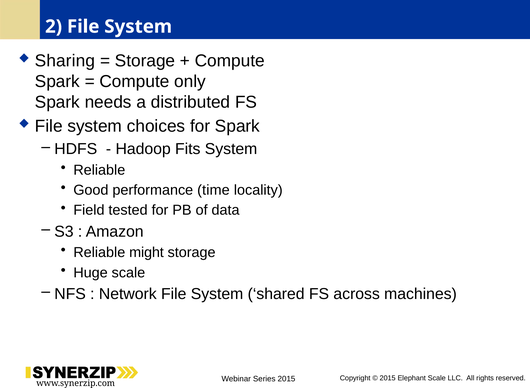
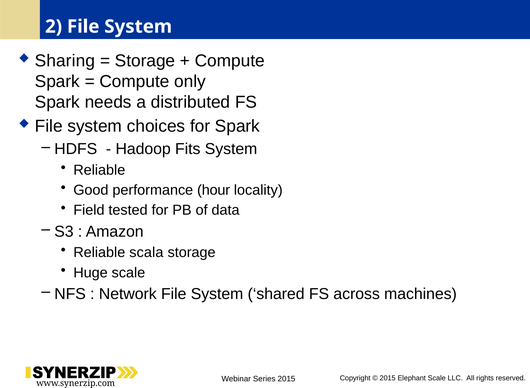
time: time -> hour
might: might -> scala
